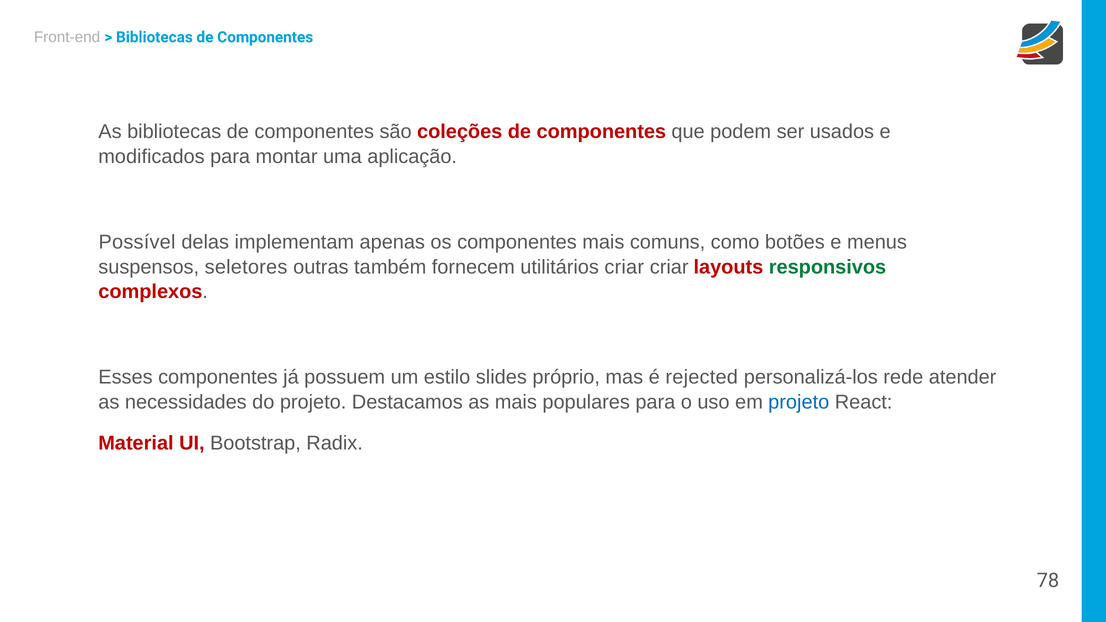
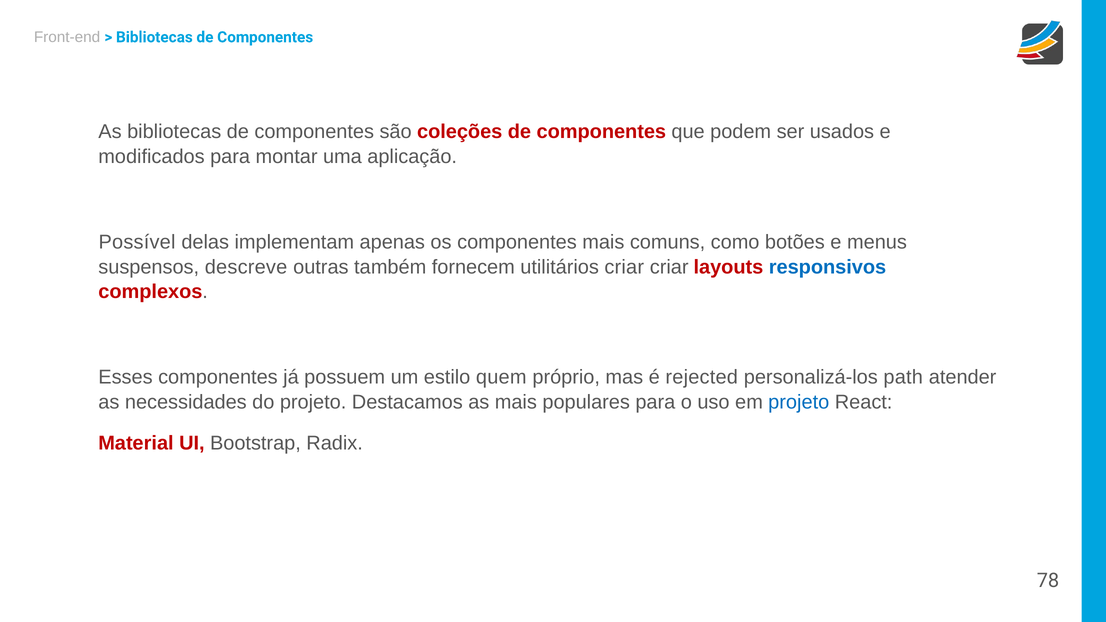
seletores: seletores -> descreve
responsivos colour: green -> blue
slides: slides -> quem
rede: rede -> path
